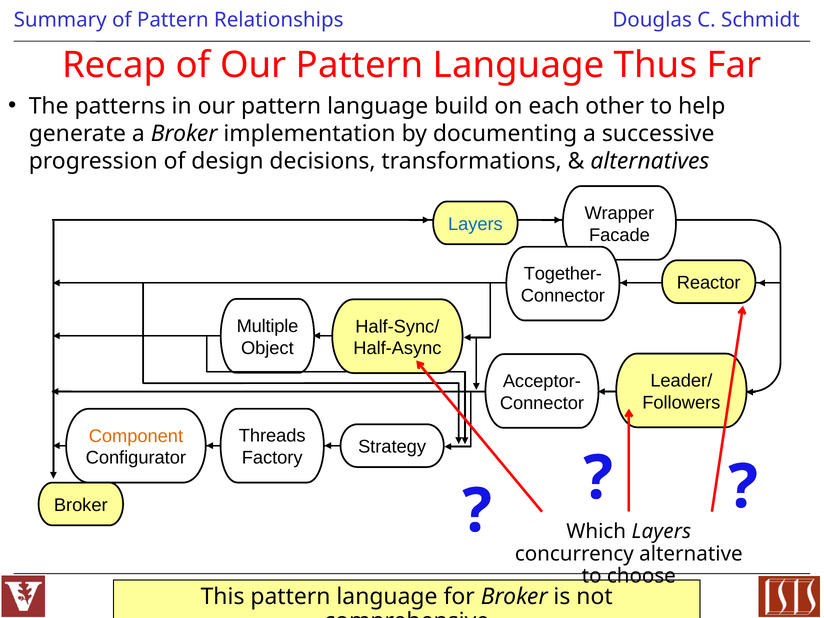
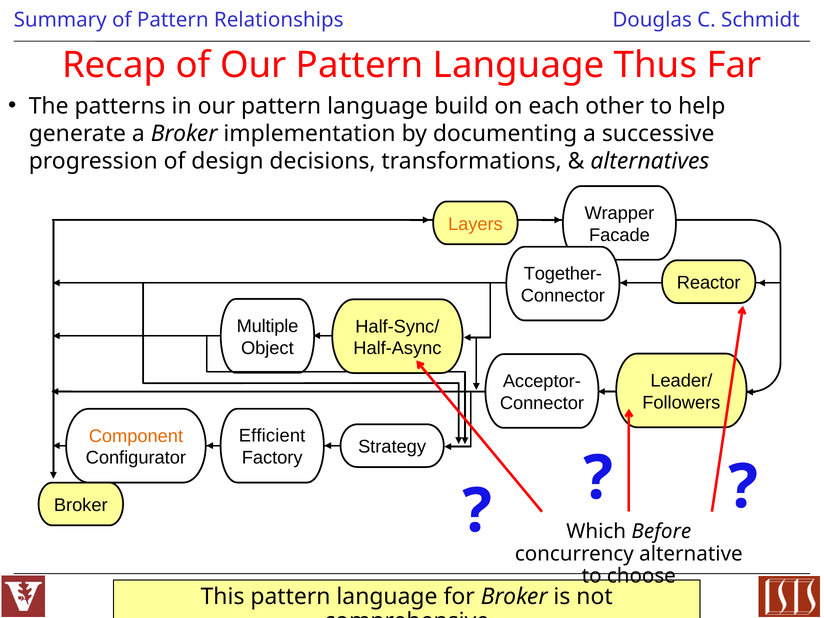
Layers at (475, 224) colour: blue -> orange
Threads: Threads -> Efficient
Which Layers: Layers -> Before
